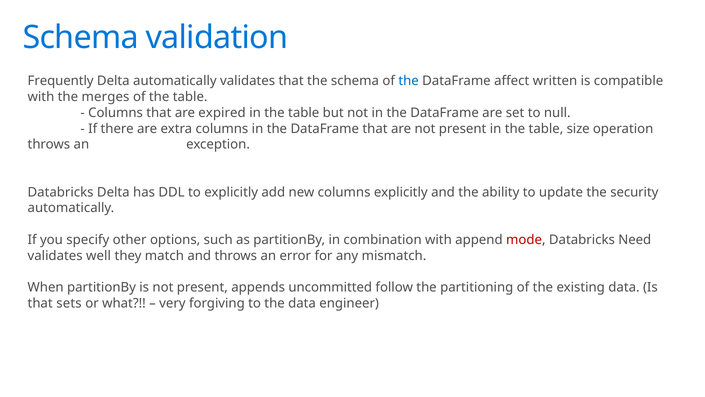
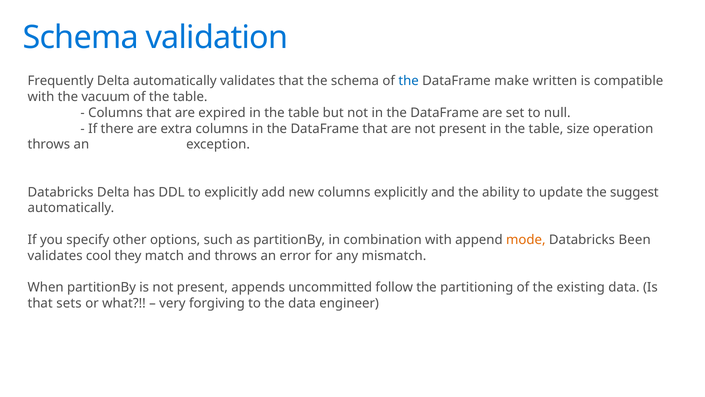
affect: affect -> make
merges: merges -> vacuum
security: security -> suggest
mode colour: red -> orange
Need: Need -> Been
well: well -> cool
